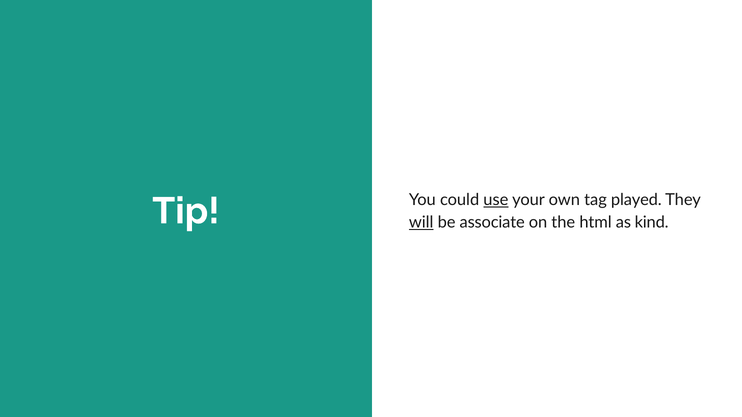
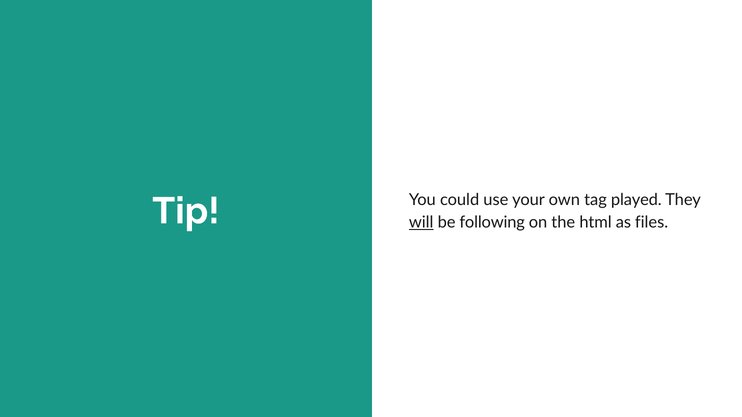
use underline: present -> none
associate: associate -> following
kind: kind -> files
